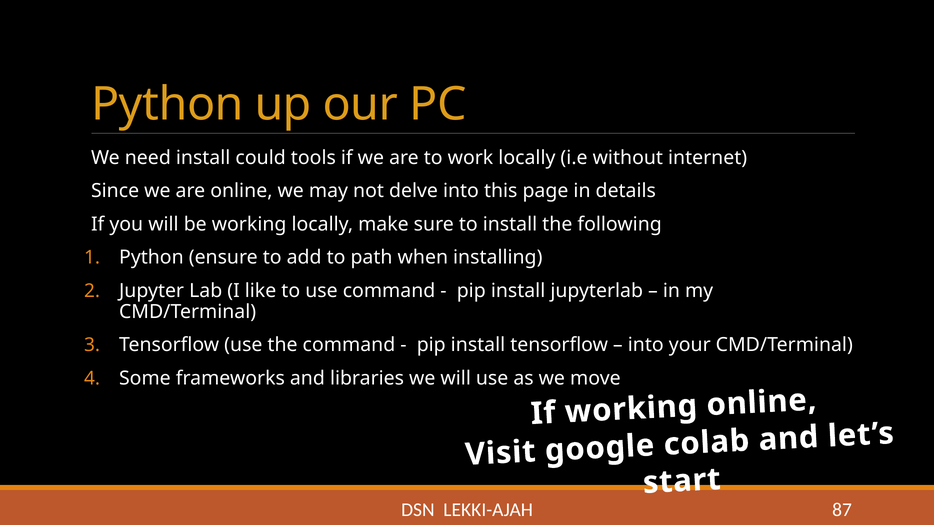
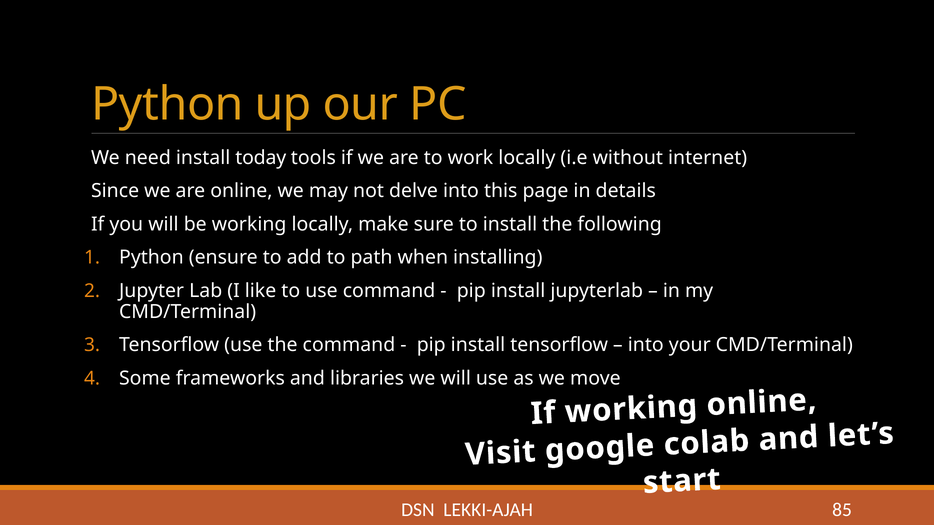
could: could -> today
87: 87 -> 85
